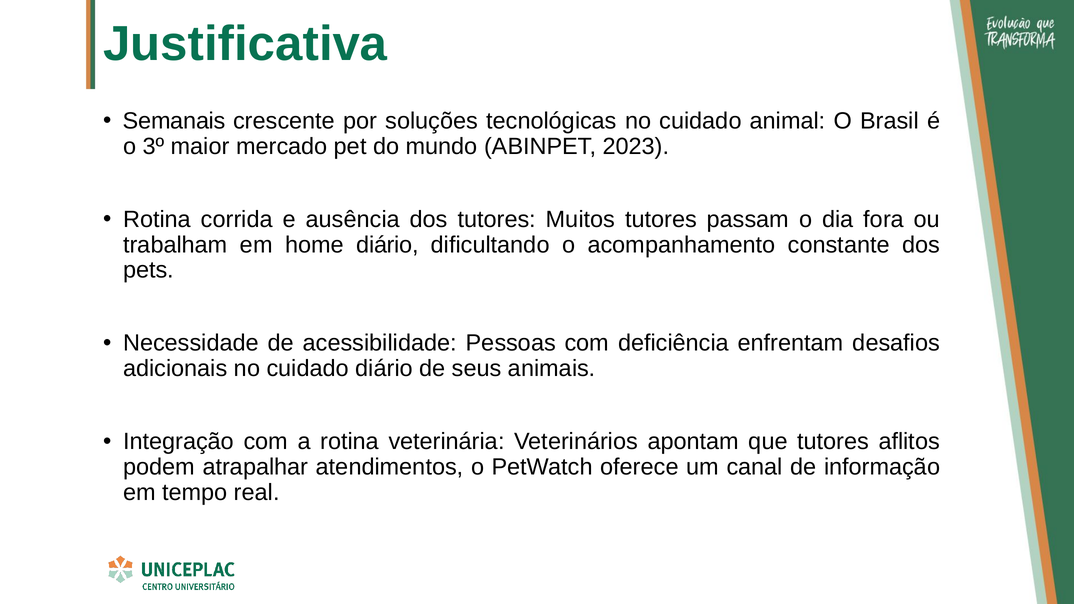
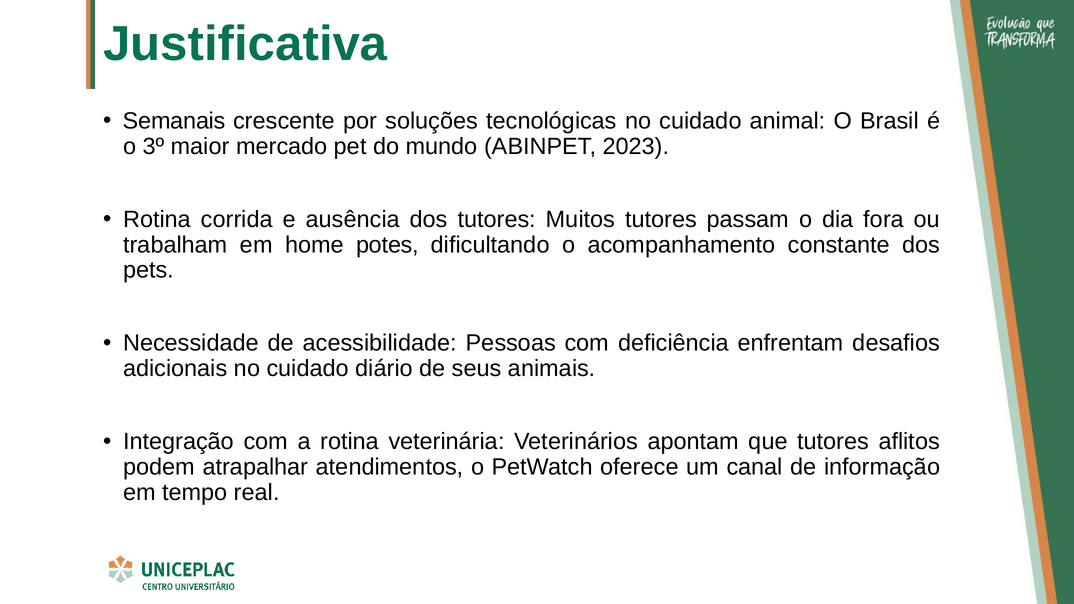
home diário: diário -> potes
